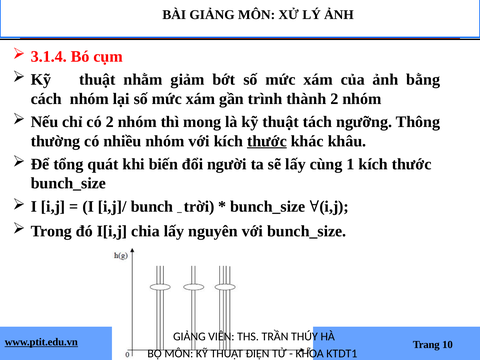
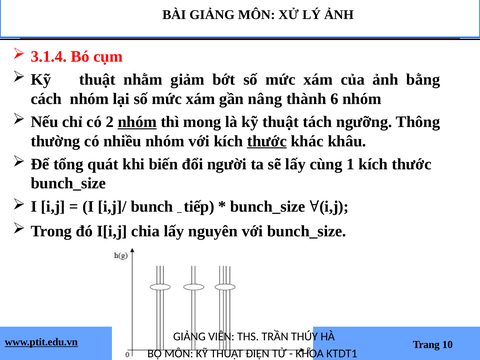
trình: trình -> nâng
thành 2: 2 -> 6
nhóm at (137, 122) underline: none -> present
trời: trời -> tiếp
